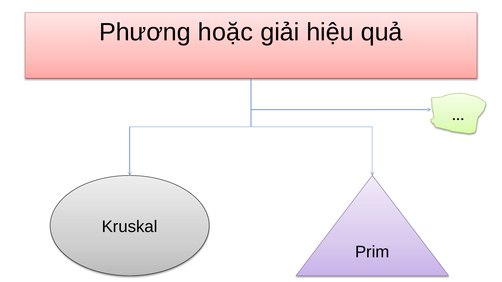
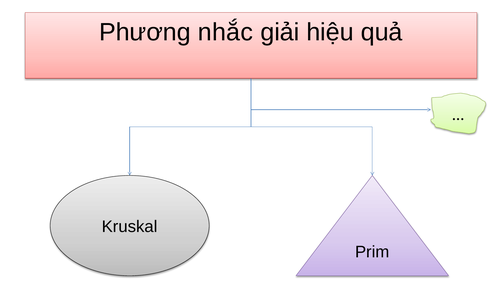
hoặc: hoặc -> nhắc
